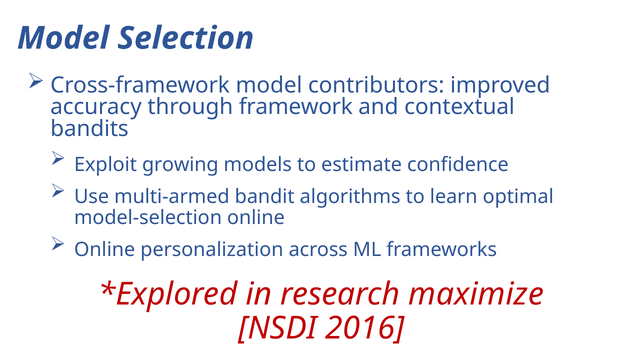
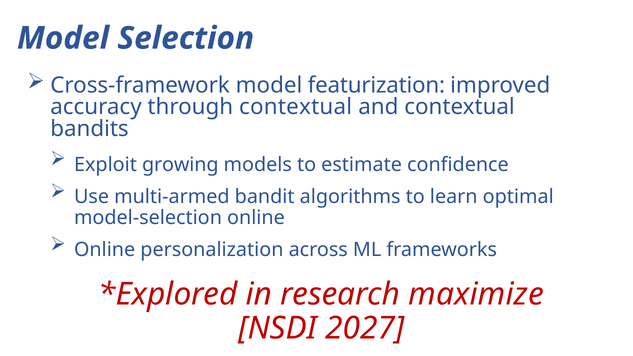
contributors: contributors -> featurization
through framework: framework -> contextual
2016: 2016 -> 2027
